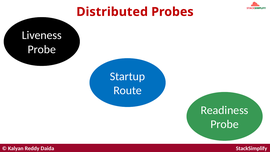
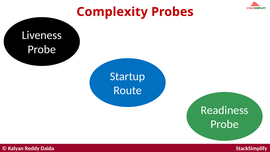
Distributed: Distributed -> Complexity
